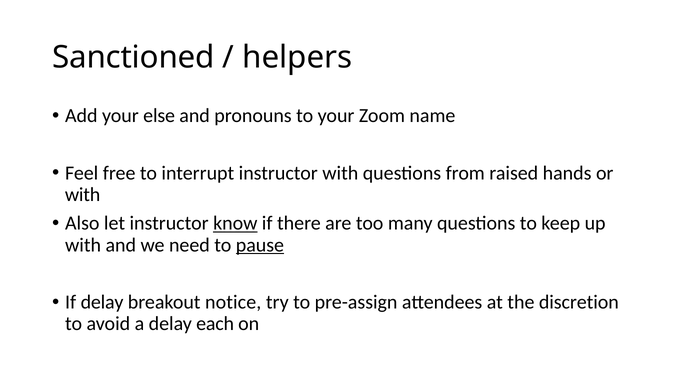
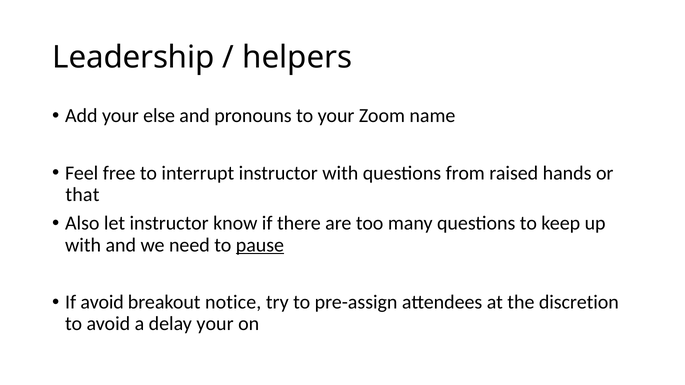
Sanctioned: Sanctioned -> Leadership
with at (83, 195): with -> that
know underline: present -> none
If delay: delay -> avoid
delay each: each -> your
